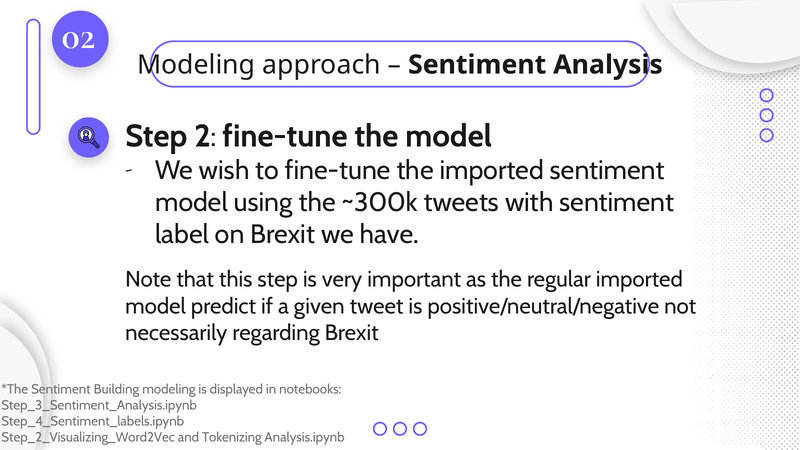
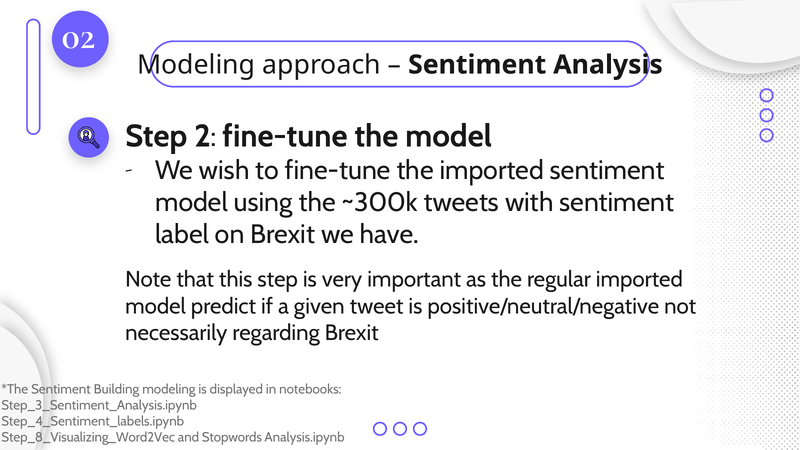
Step_2_Visualizing_Word2Vec: Step_2_Visualizing_Word2Vec -> Step_8_Visualizing_Word2Vec
Tokenizing: Tokenizing -> Stopwords
